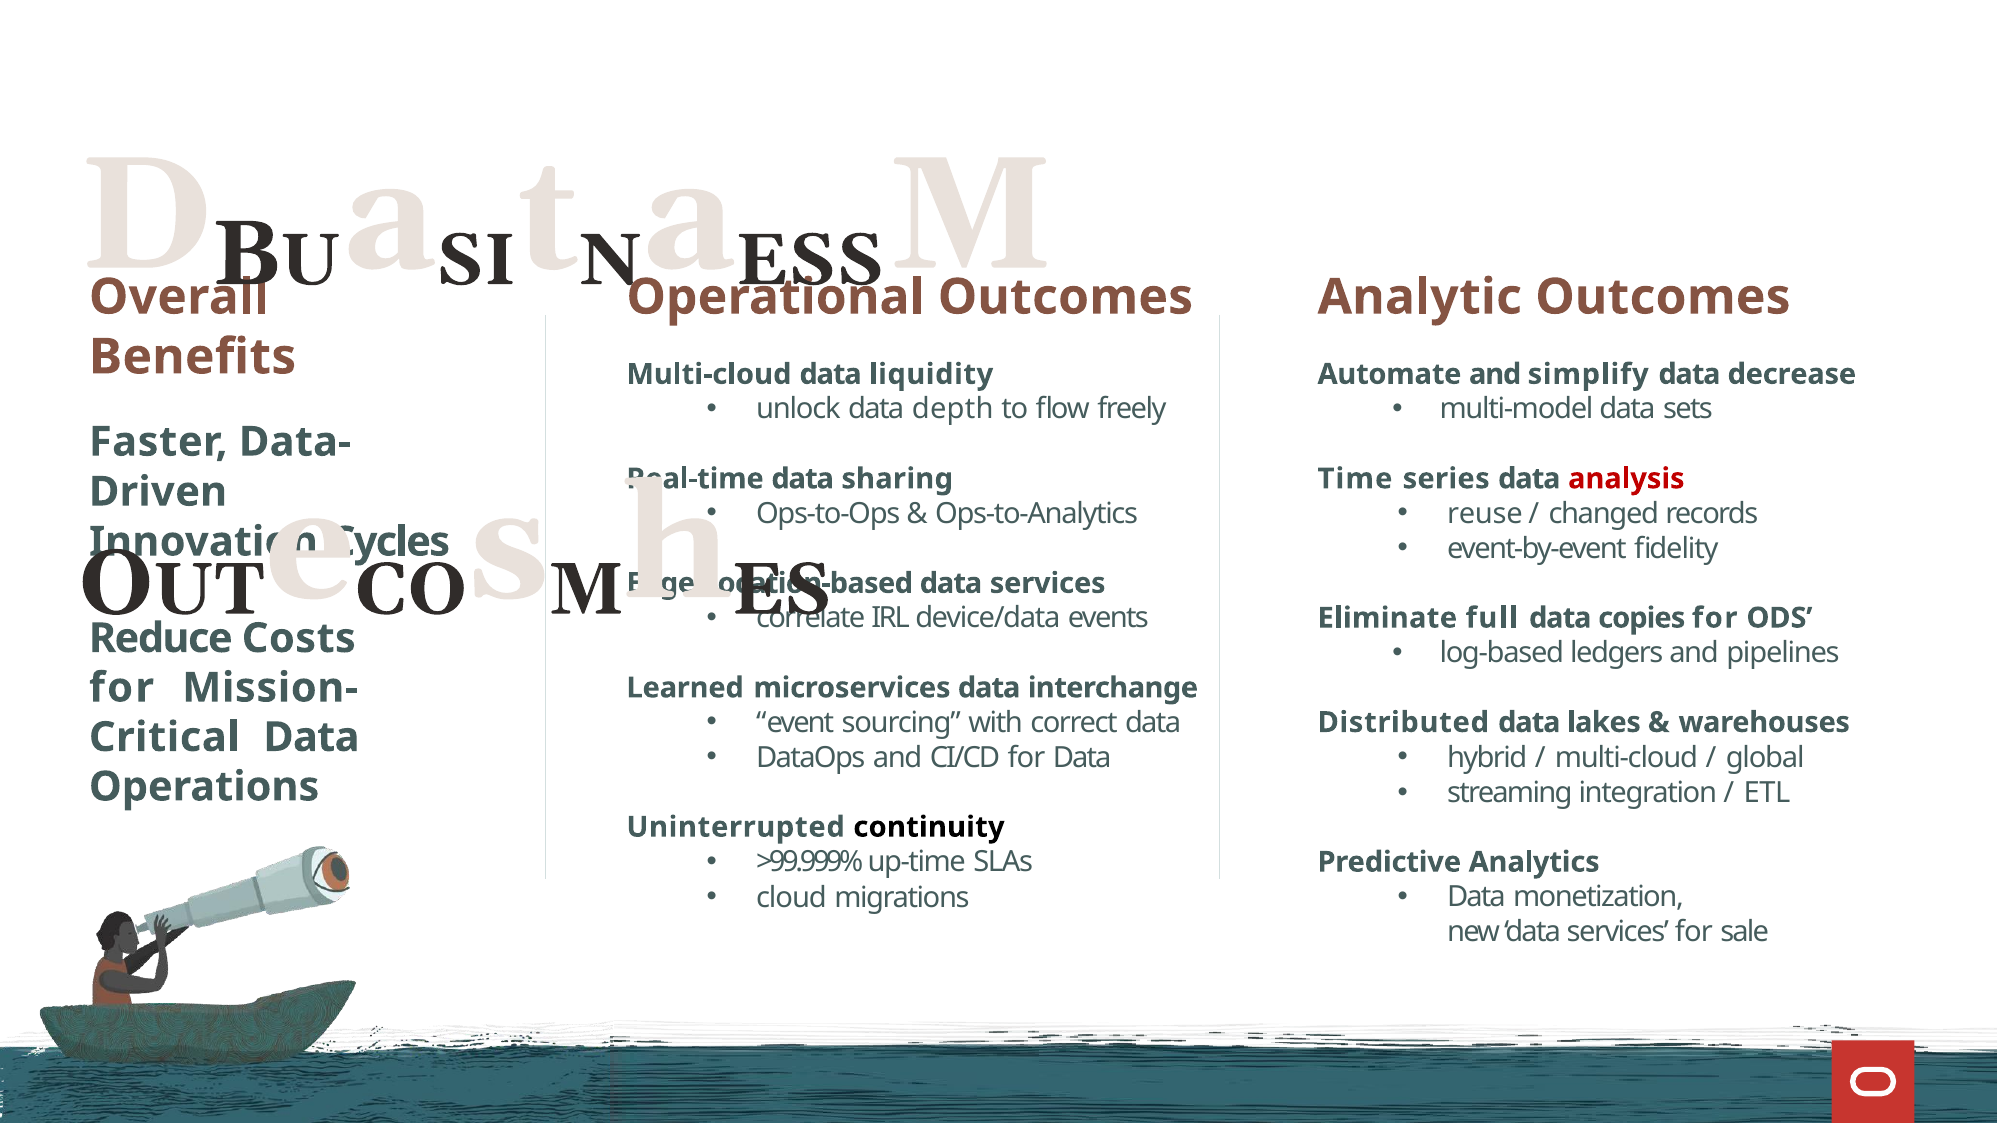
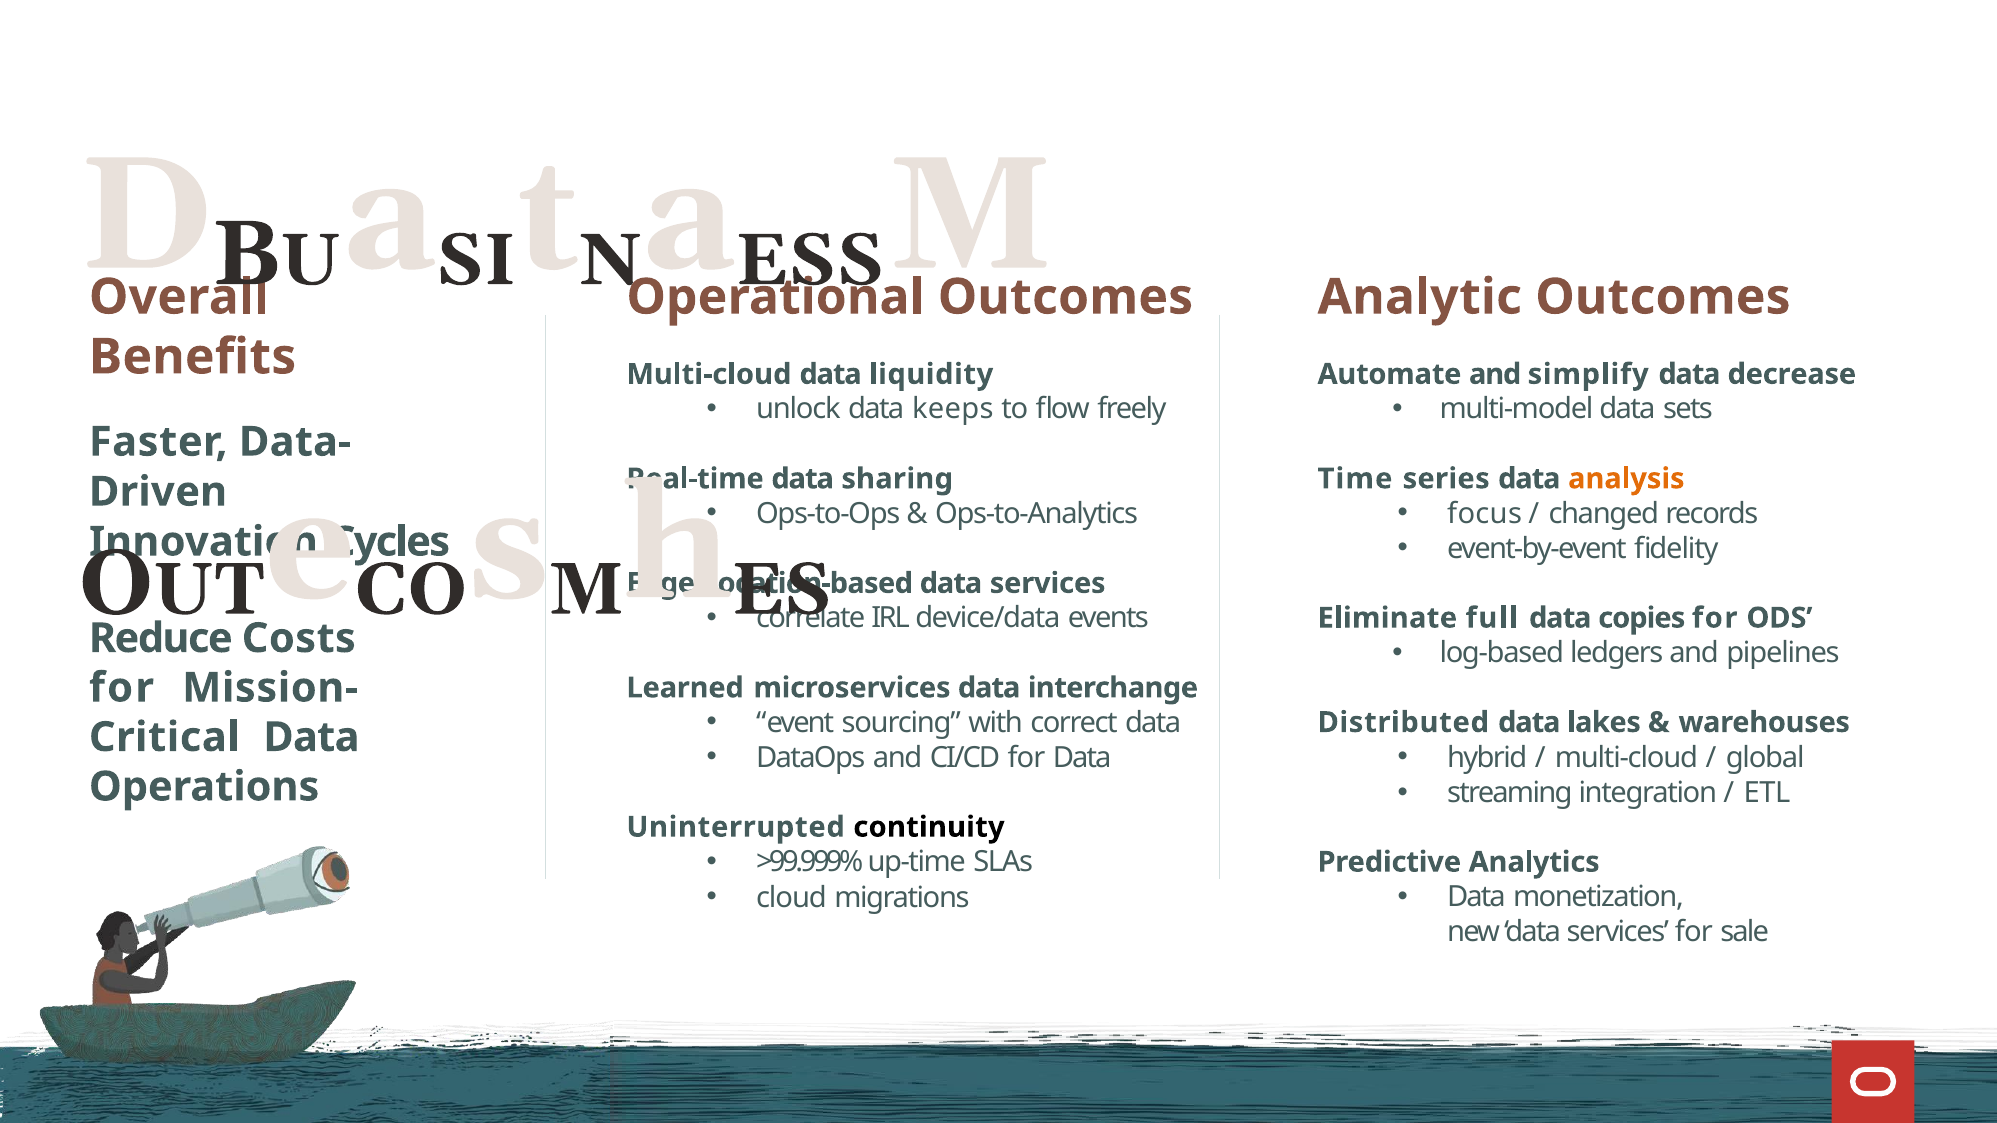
depth: depth -> keeps
analysis colour: red -> orange
reuse: reuse -> focus
